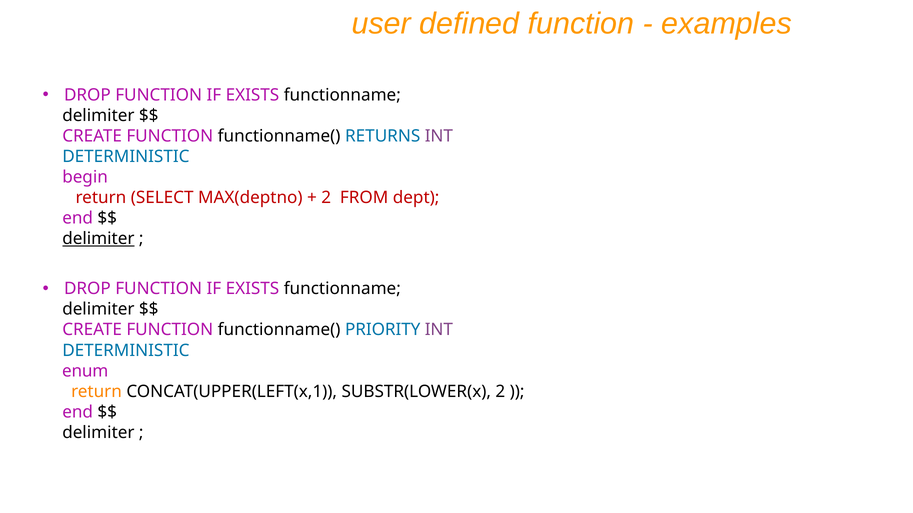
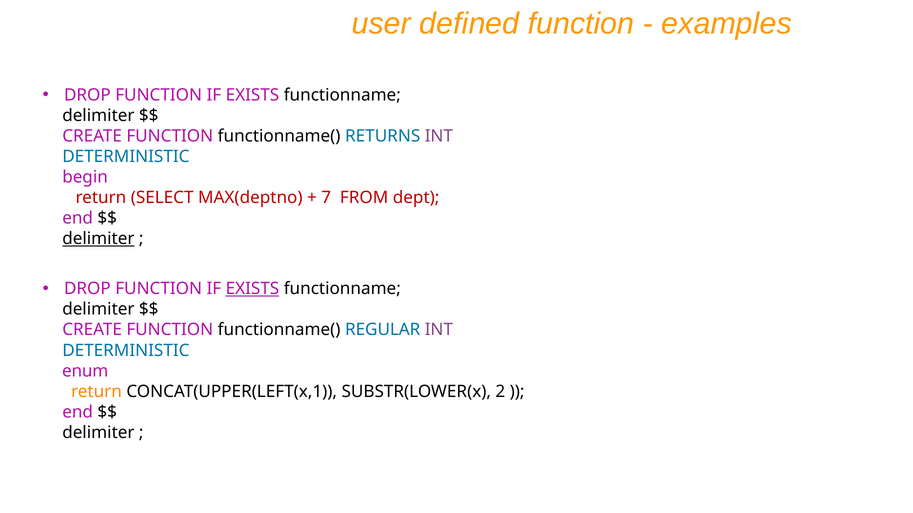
2 at (326, 198): 2 -> 7
EXISTS at (252, 289) underline: none -> present
PRIORITY: PRIORITY -> REGULAR
